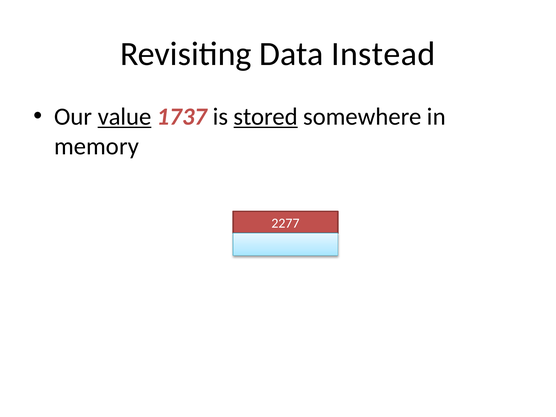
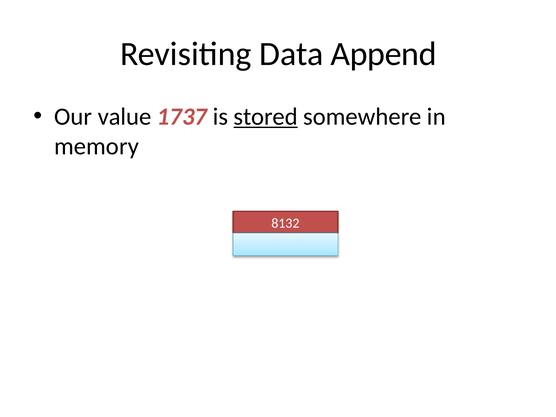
Instead: Instead -> Append
value underline: present -> none
2277: 2277 -> 8132
